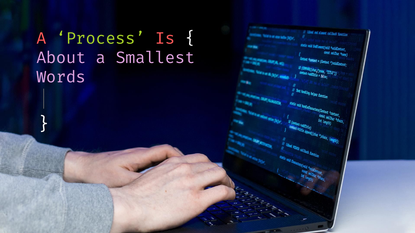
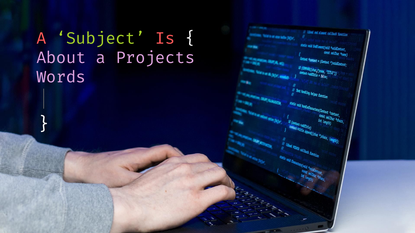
Process: Process -> Subject
Smallest: Smallest -> Projects
